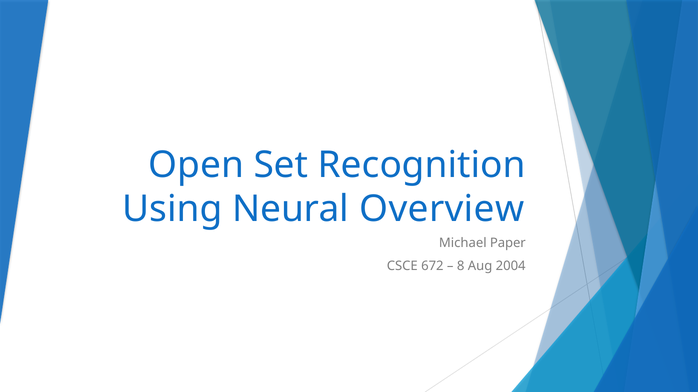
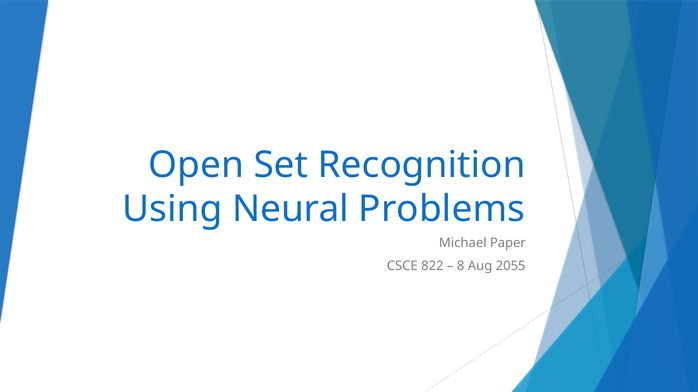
Overview: Overview -> Problems
672: 672 -> 822
2004: 2004 -> 2055
